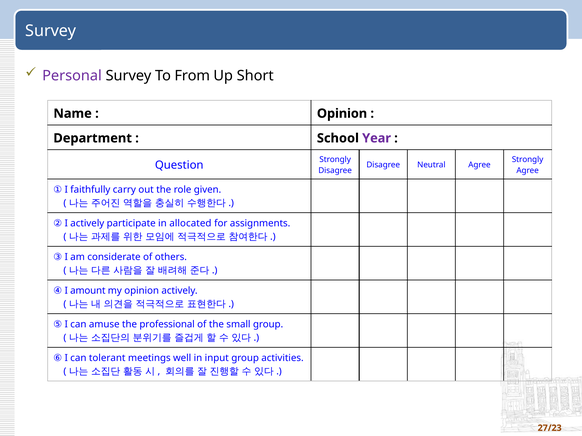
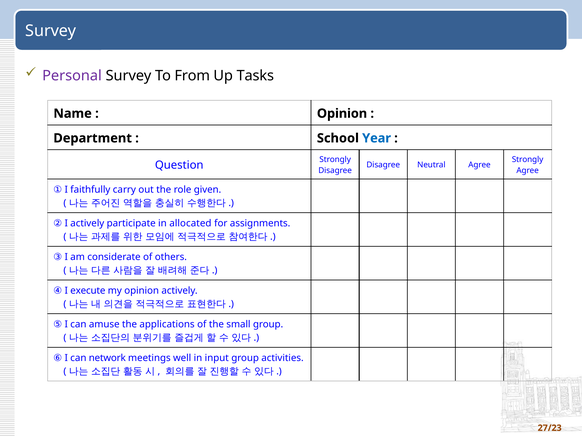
Short: Short -> Tasks
Year colour: purple -> blue
amount: amount -> execute
professional: professional -> applications
tolerant: tolerant -> network
